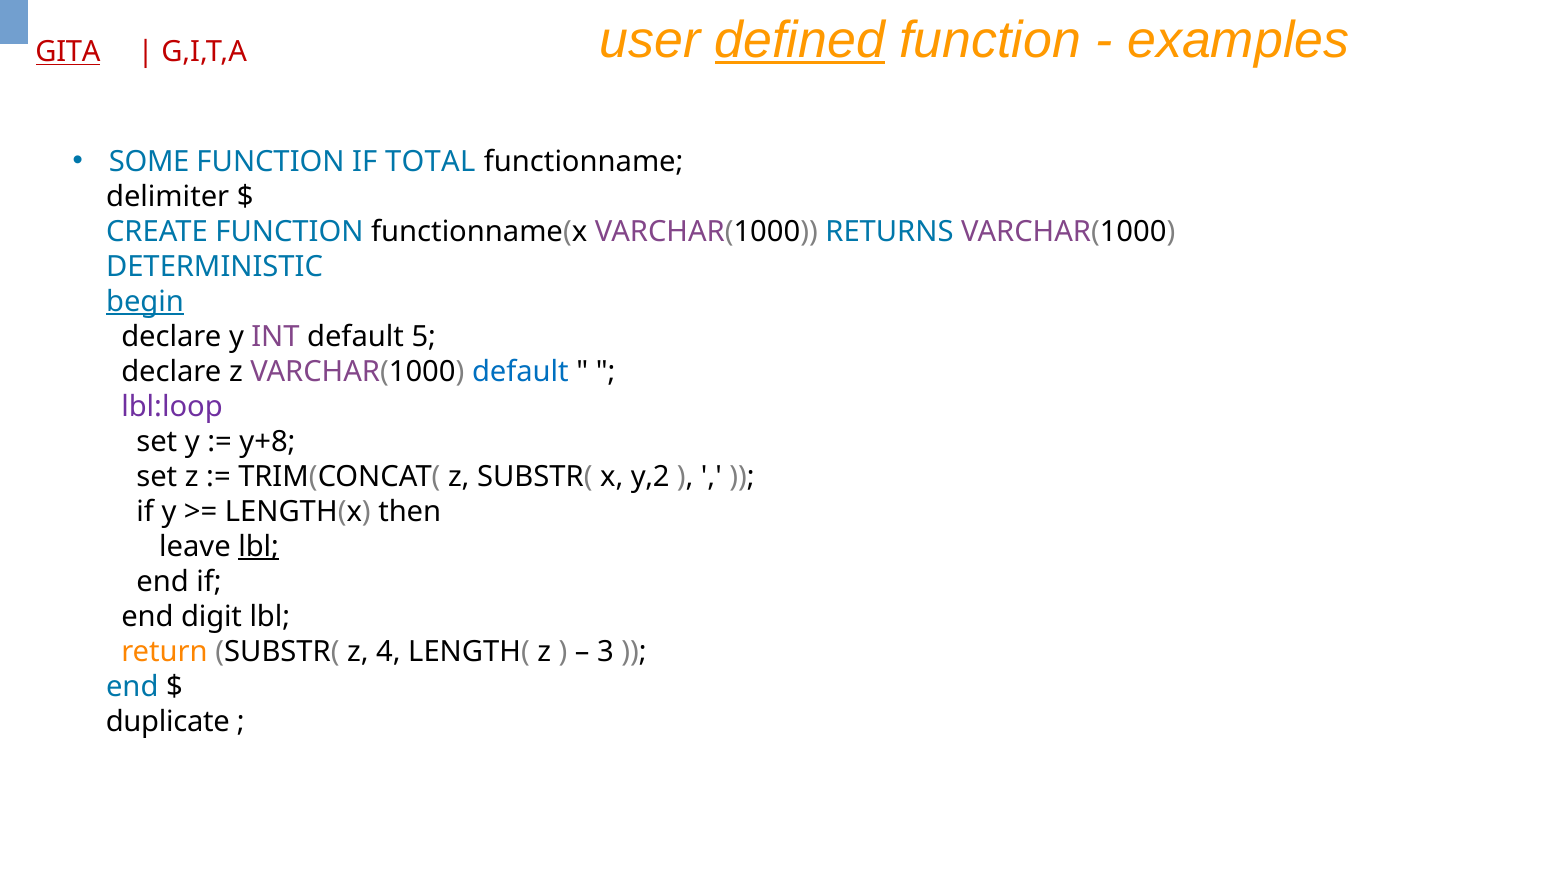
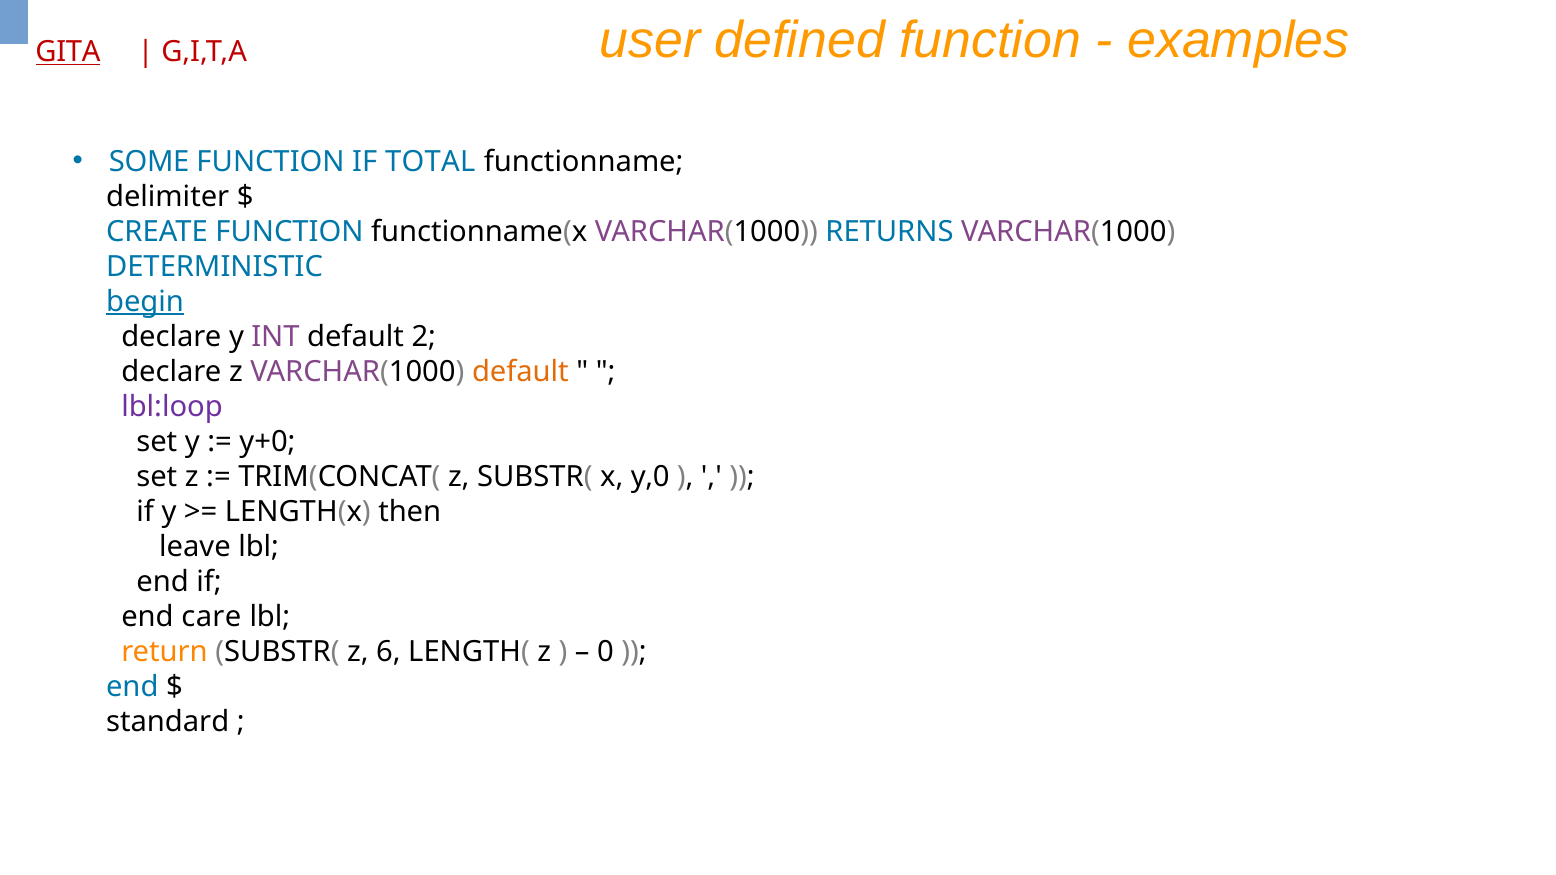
defined underline: present -> none
5: 5 -> 2
default at (520, 372) colour: blue -> orange
y+8: y+8 -> y+0
y,2: y,2 -> y,0
lbl at (259, 547) underline: present -> none
digit: digit -> care
4: 4 -> 6
3: 3 -> 0
duplicate: duplicate -> standard
